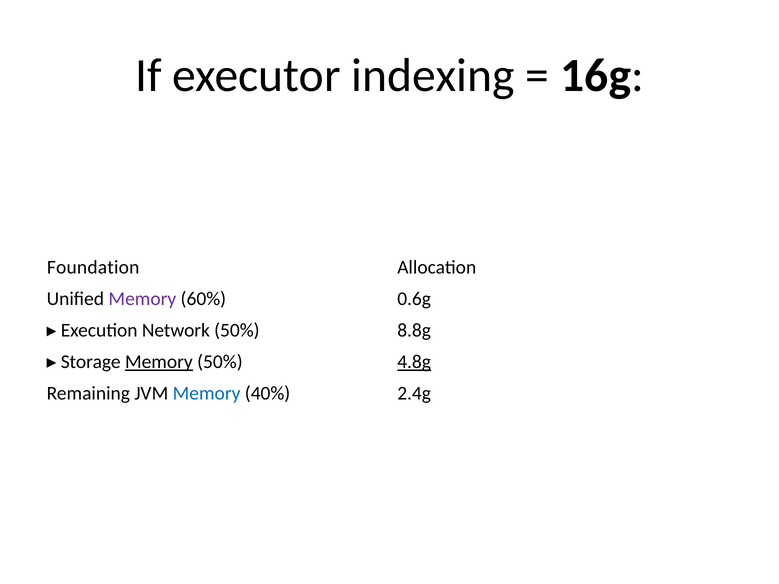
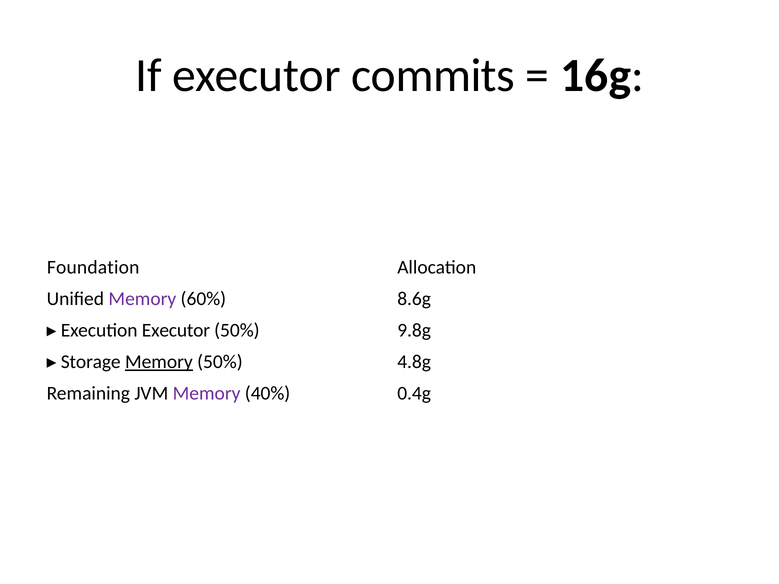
indexing: indexing -> commits
0.6g: 0.6g -> 8.6g
Network at (176, 330): Network -> Executor
8.8g: 8.8g -> 9.8g
4.8g underline: present -> none
Memory at (207, 394) colour: blue -> purple
2.4g: 2.4g -> 0.4g
